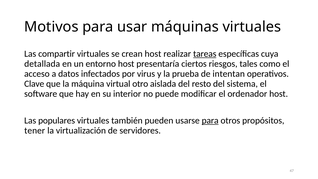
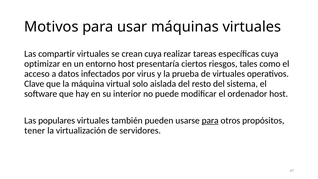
crean host: host -> cuya
tareas underline: present -> none
detallada: detallada -> optimizar
de intentan: intentan -> virtuales
otro: otro -> solo
